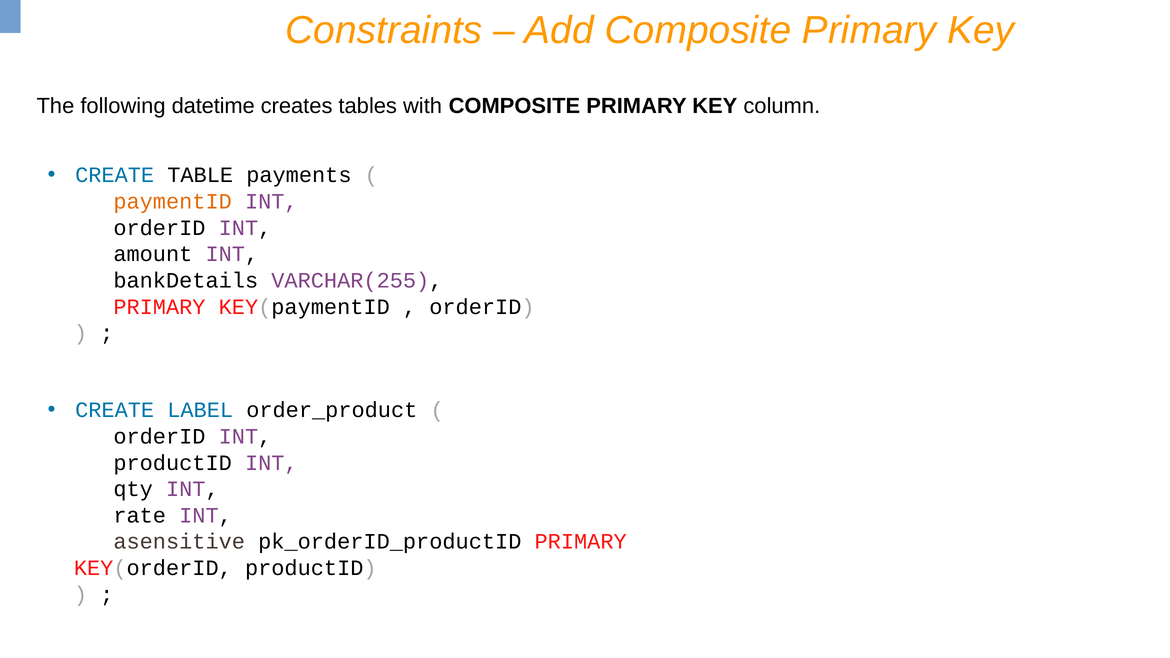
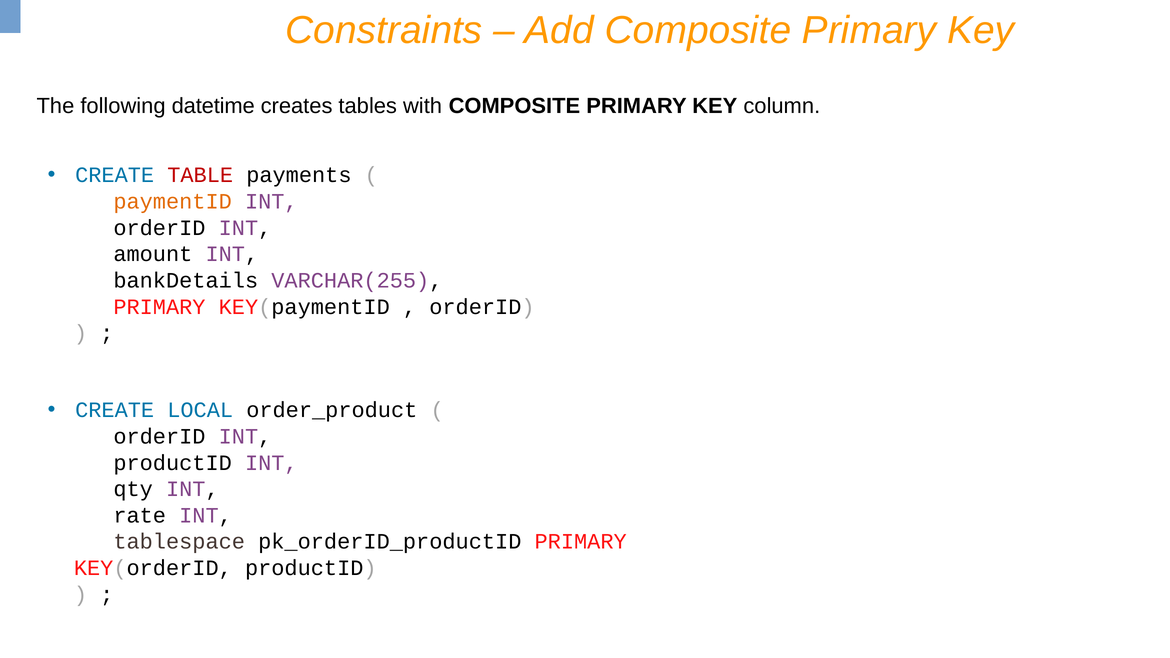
TABLE colour: black -> red
LABEL: LABEL -> LOCAL
asensitive: asensitive -> tablespace
